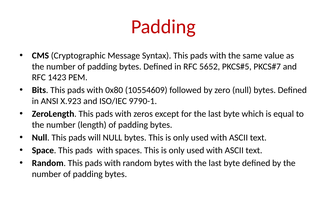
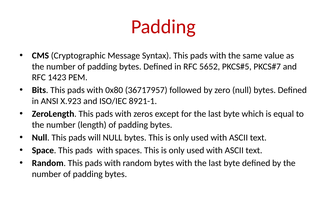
10554609: 10554609 -> 36717957
9790-1: 9790-1 -> 8921-1
